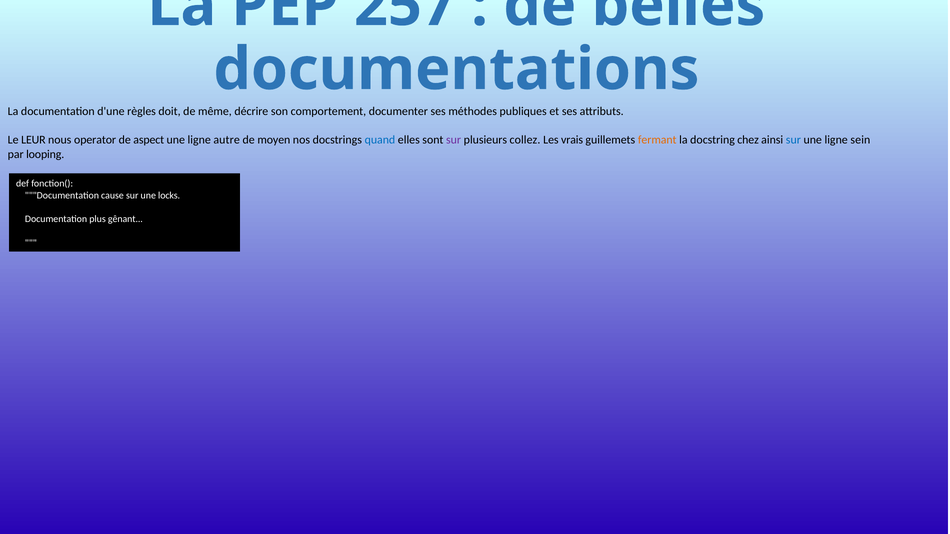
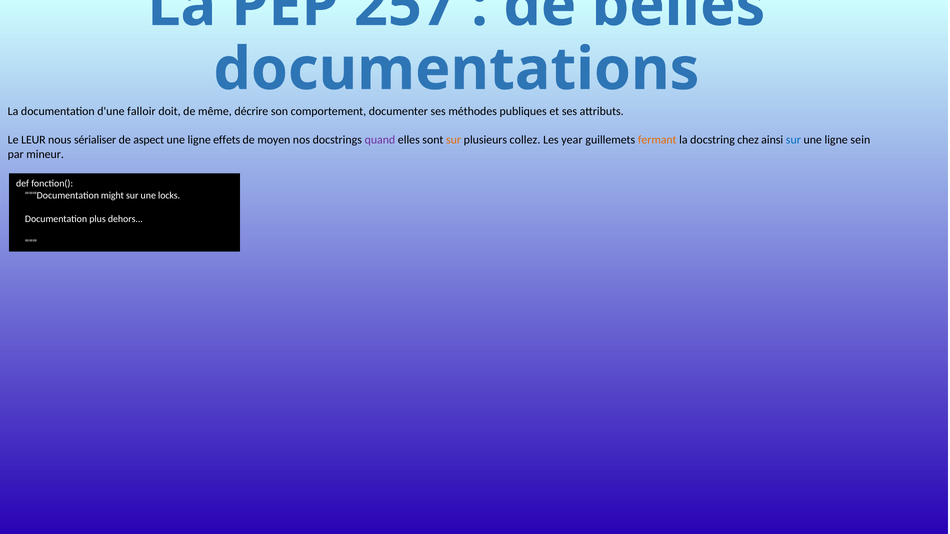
règles: règles -> falloir
operator: operator -> sérialiser
autre: autre -> effets
quand colour: blue -> purple
sur at (454, 140) colour: purple -> orange
vrais: vrais -> year
looping: looping -> mineur
cause: cause -> might
gênant: gênant -> dehors
